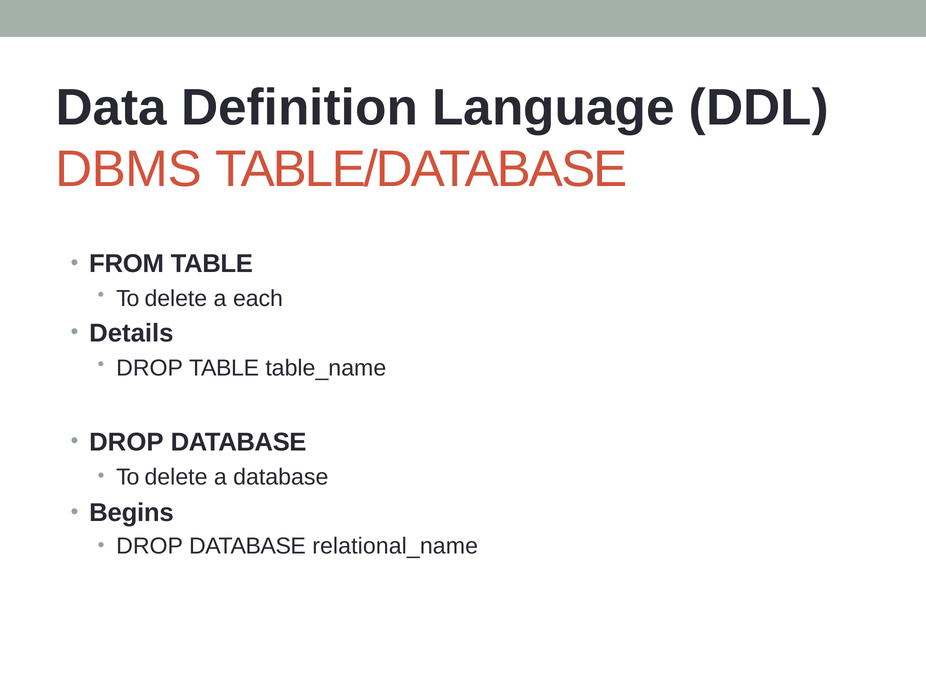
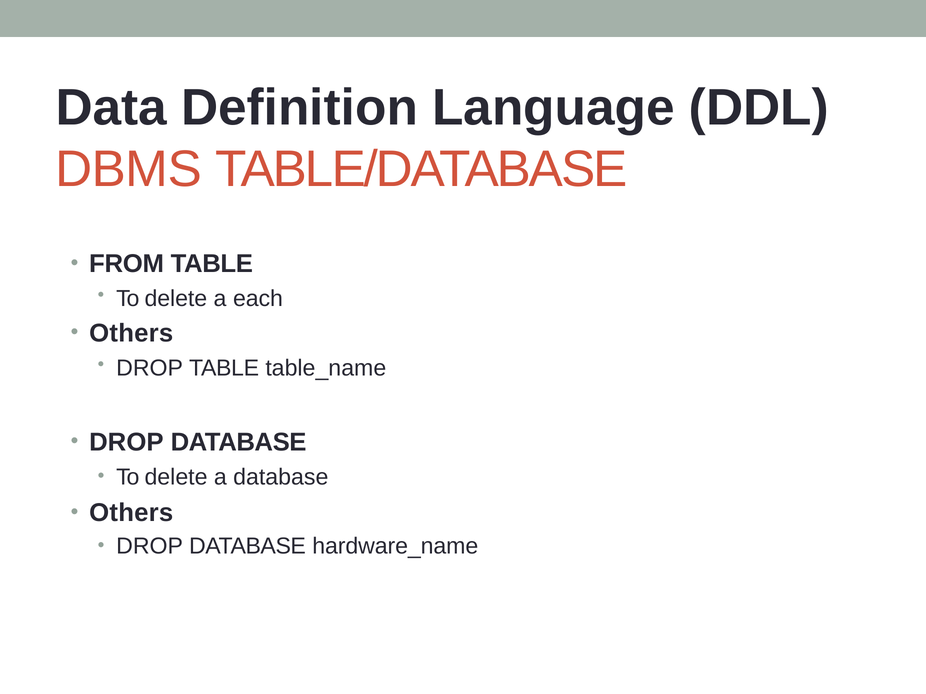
Details at (131, 333): Details -> Others
Begins at (131, 513): Begins -> Others
relational_name: relational_name -> hardware_name
